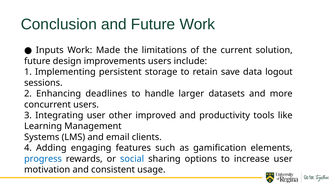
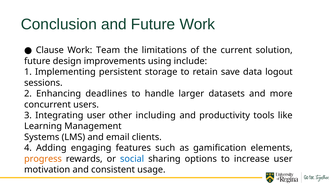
Inputs: Inputs -> Clause
Made: Made -> Team
improvements users: users -> using
improved: improved -> including
progress colour: blue -> orange
